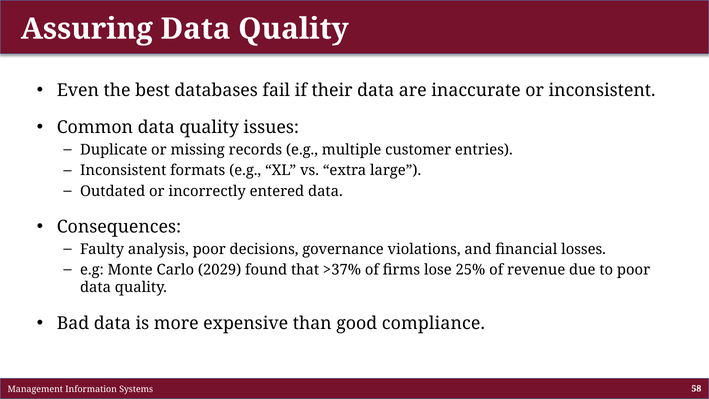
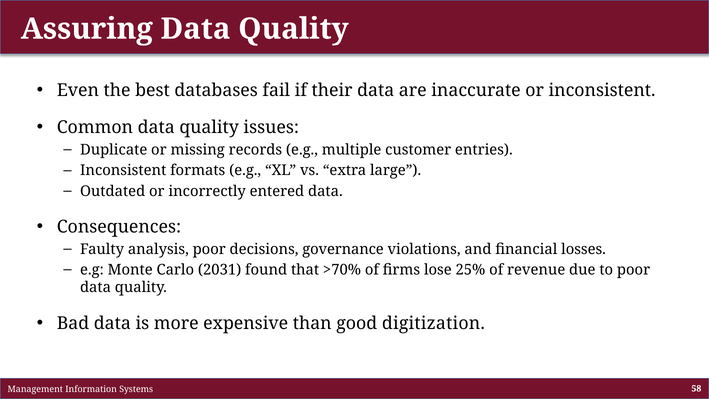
2029: 2029 -> 2031
>37%: >37% -> >70%
compliance: compliance -> digitization
